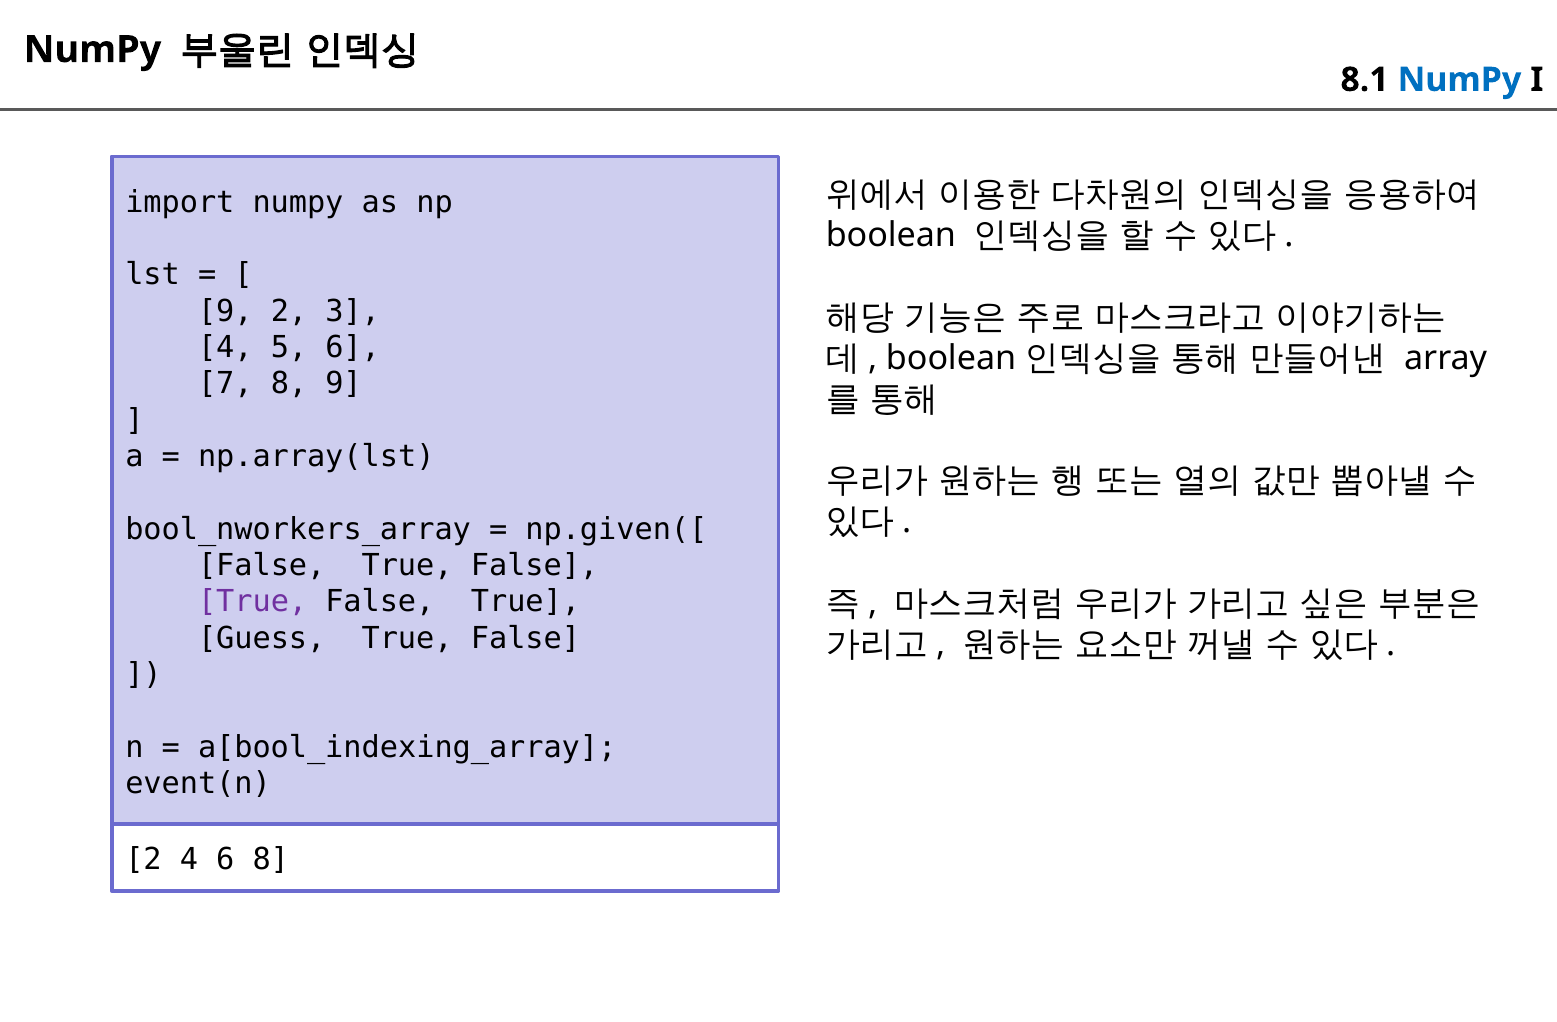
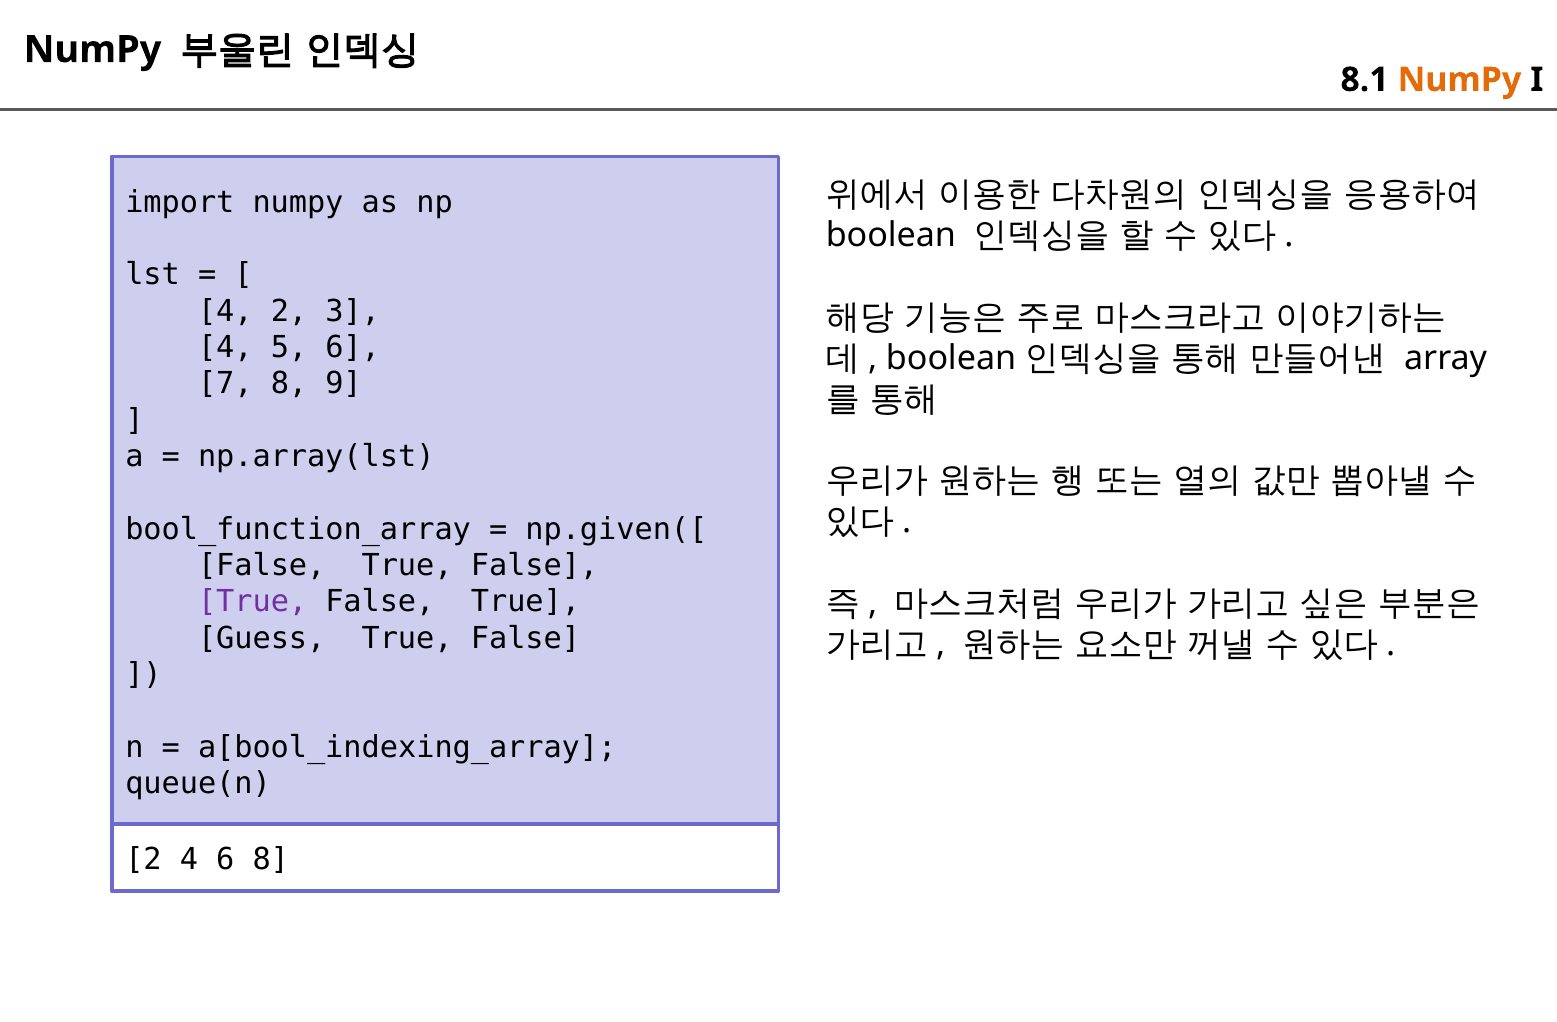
NumPy at (1459, 80) colour: blue -> orange
9 at (225, 311): 9 -> 4
bool_nworkers_array: bool_nworkers_array -> bool_function_array
event(n: event(n -> queue(n
